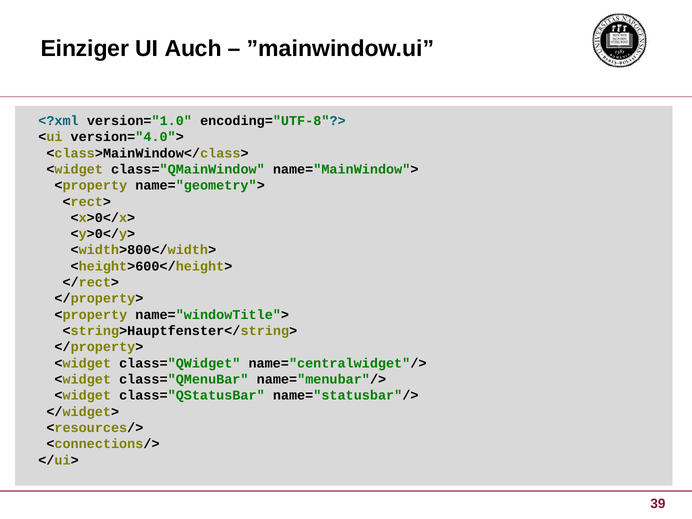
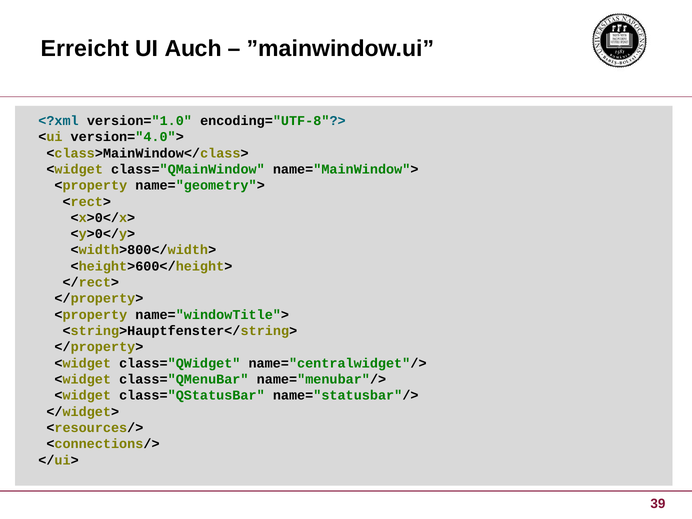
Einziger: Einziger -> Erreicht
